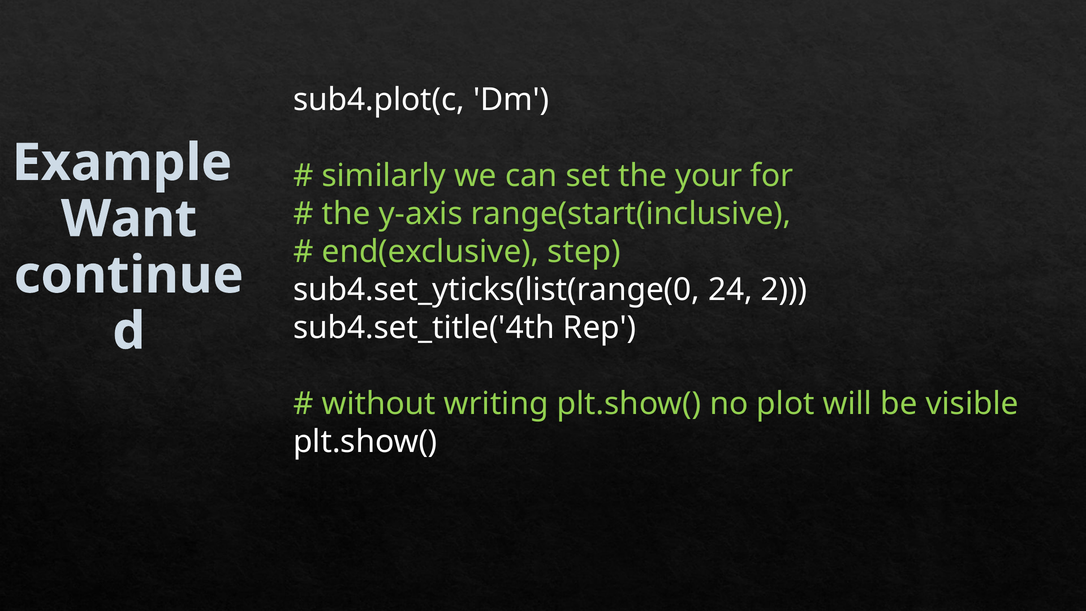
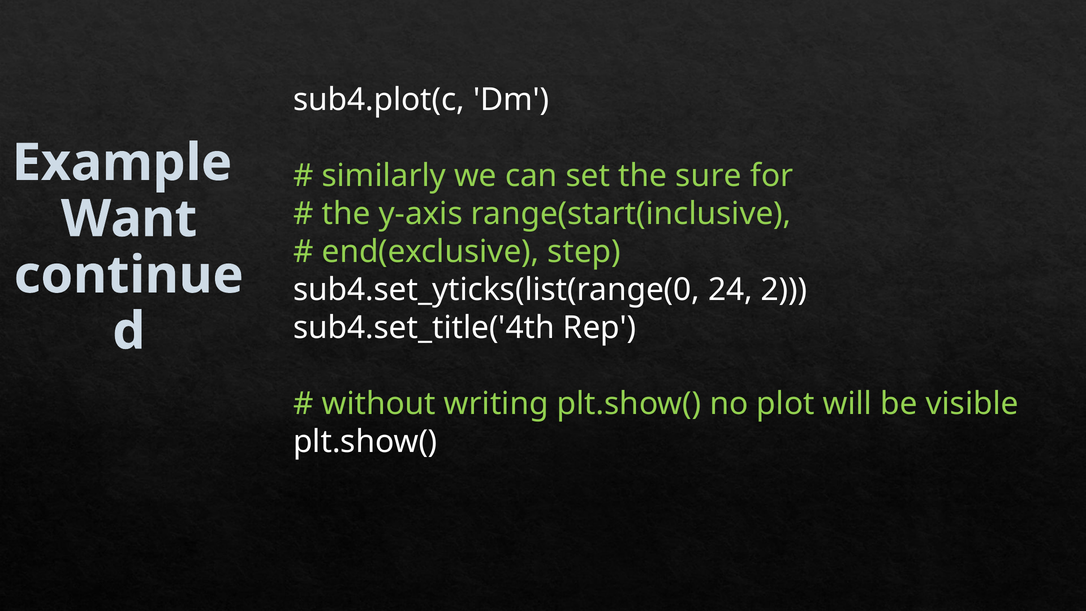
your: your -> sure
